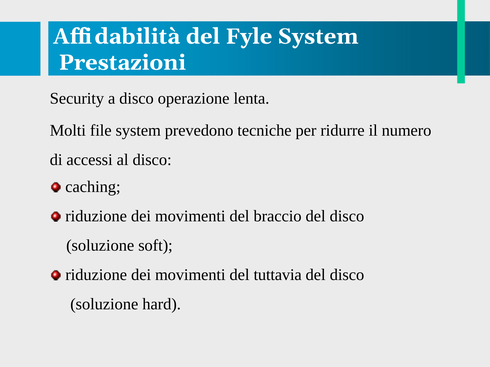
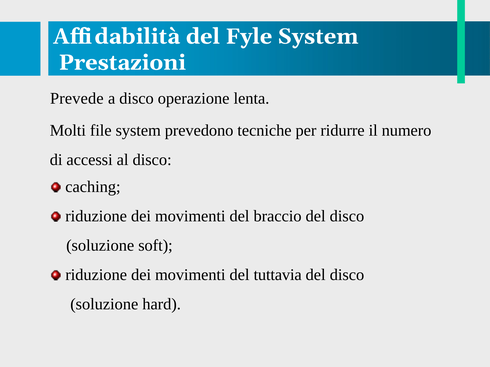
Security: Security -> Prevede
